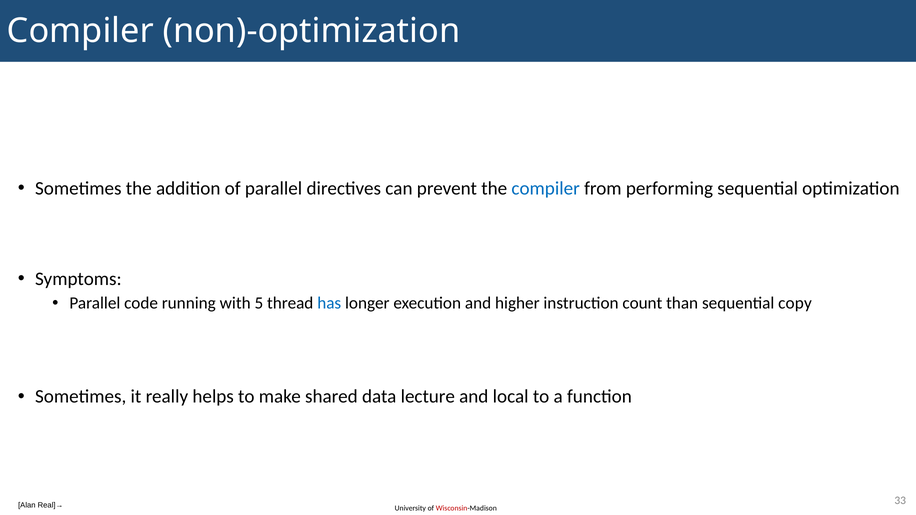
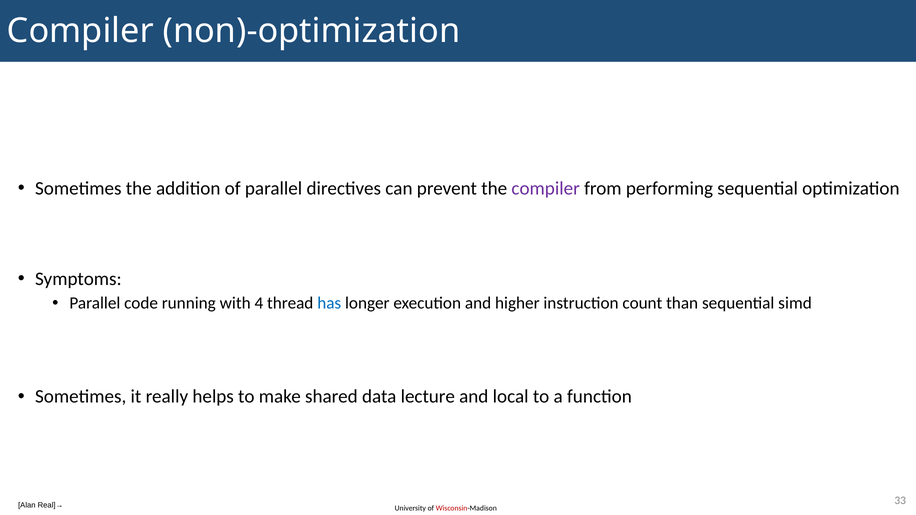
compiler at (546, 189) colour: blue -> purple
5: 5 -> 4
copy: copy -> simd
